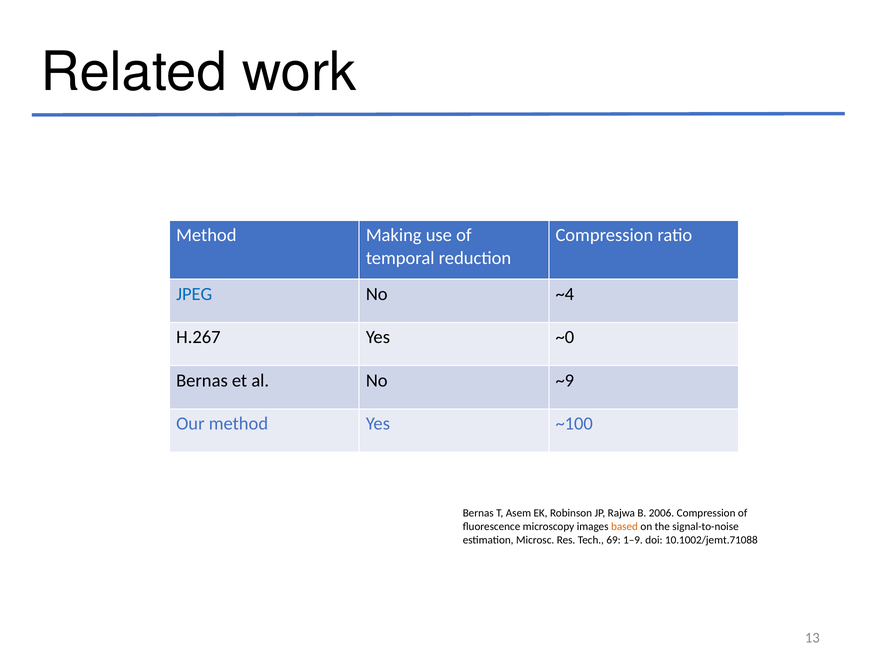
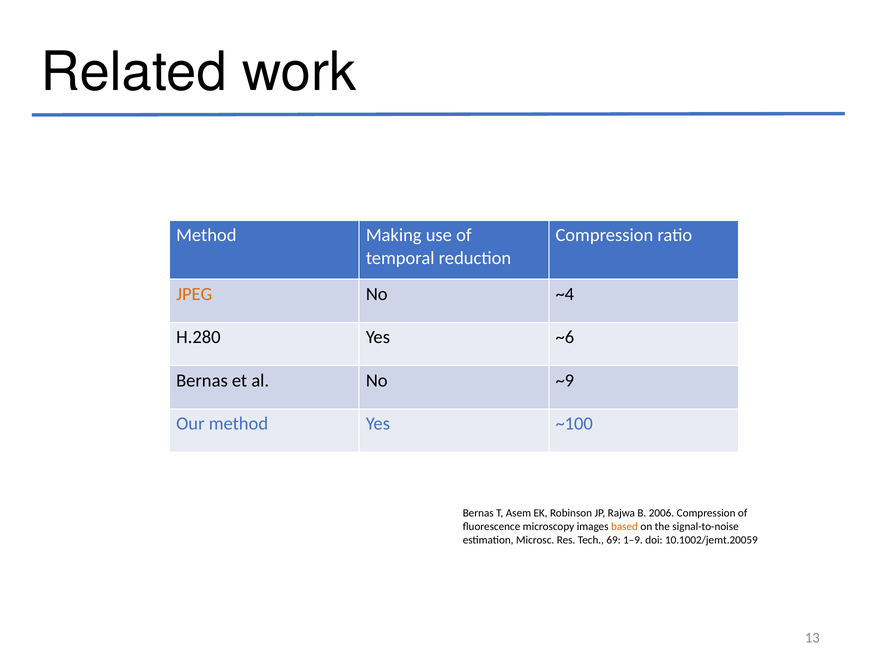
JPEG colour: blue -> orange
H.267: H.267 -> H.280
~0: ~0 -> ~6
10.1002/jemt.71088: 10.1002/jemt.71088 -> 10.1002/jemt.20059
